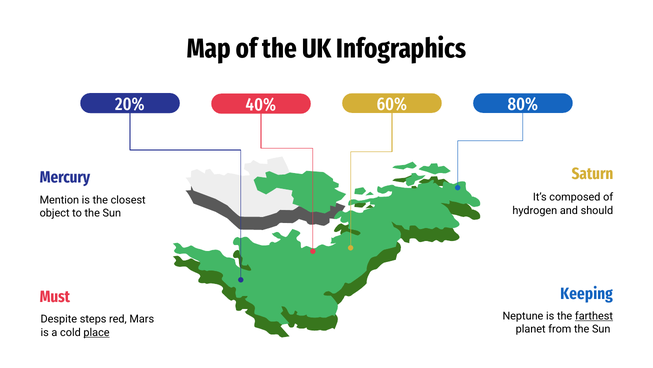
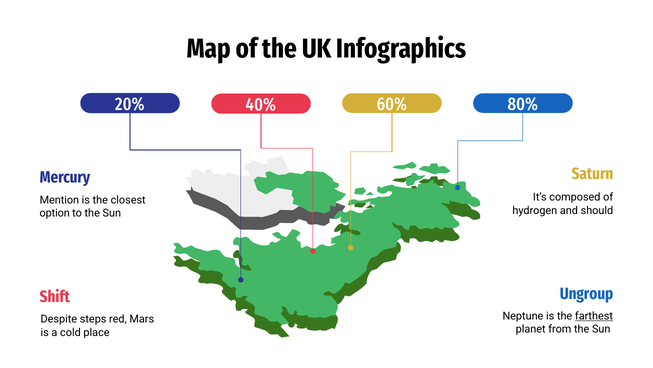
object: object -> option
Keeping: Keeping -> Ungroup
Must: Must -> Shift
place underline: present -> none
